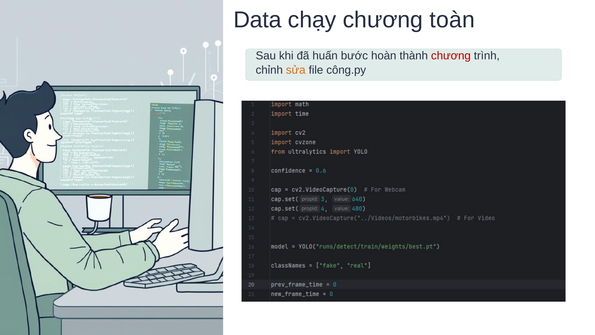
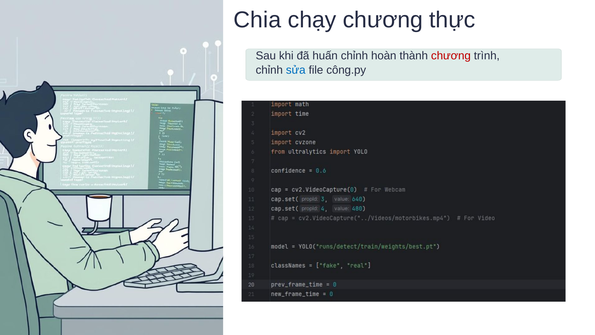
Data: Data -> Chia
toàn: toàn -> thực
huấn bước: bước -> chỉnh
sửa colour: orange -> blue
